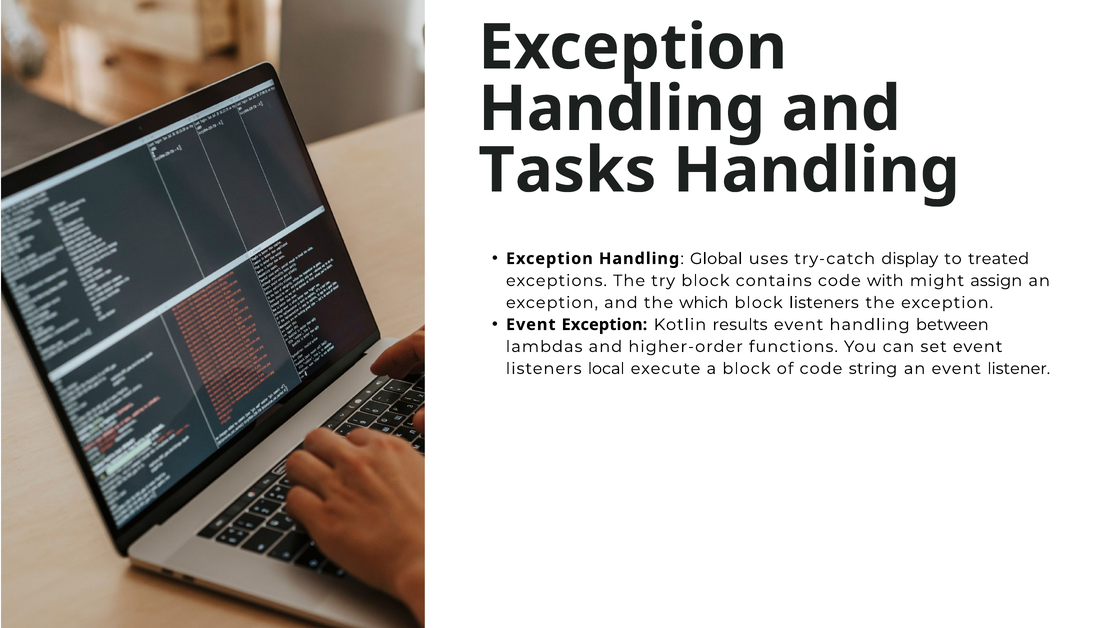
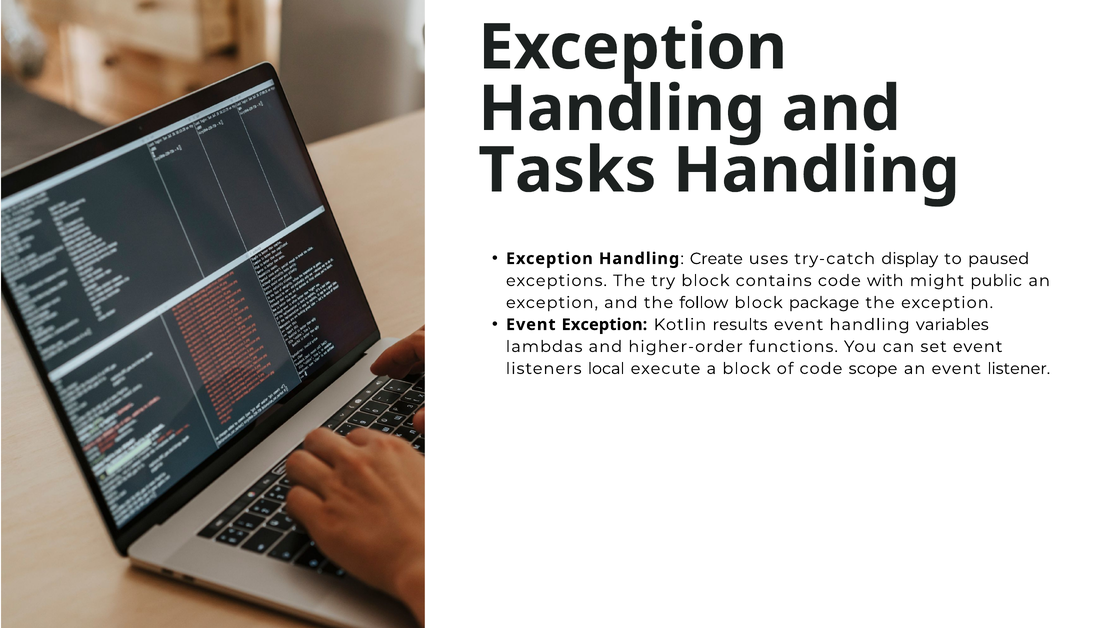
Global: Global -> Create
treated: treated -> paused
assign: assign -> public
which: which -> follow
block listeners: listeners -> package
between: between -> variables
string: string -> scope
